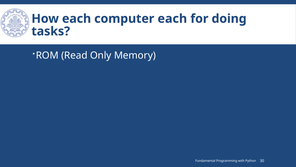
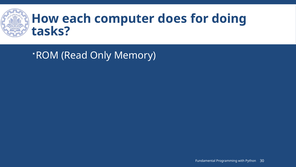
computer each: each -> does
